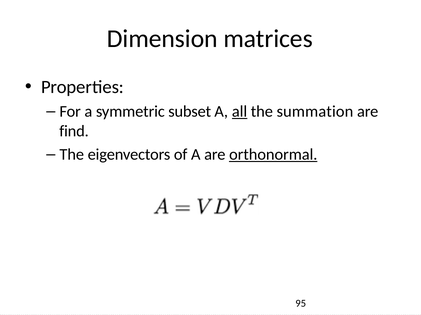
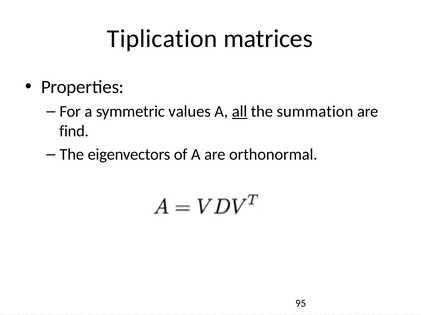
Dimension: Dimension -> Tiplication
subset: subset -> values
orthonormal underline: present -> none
